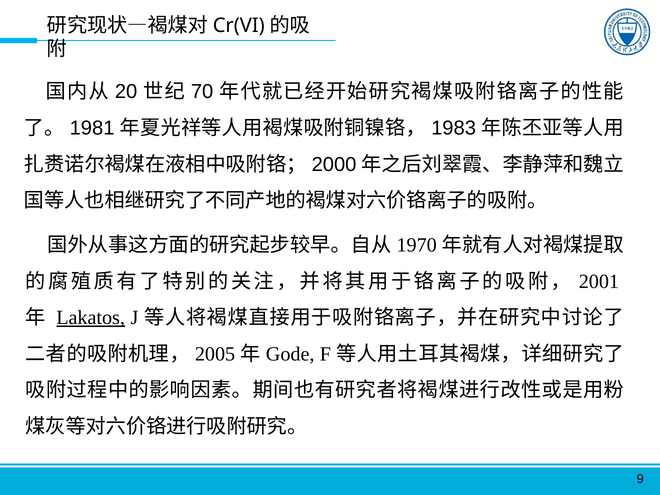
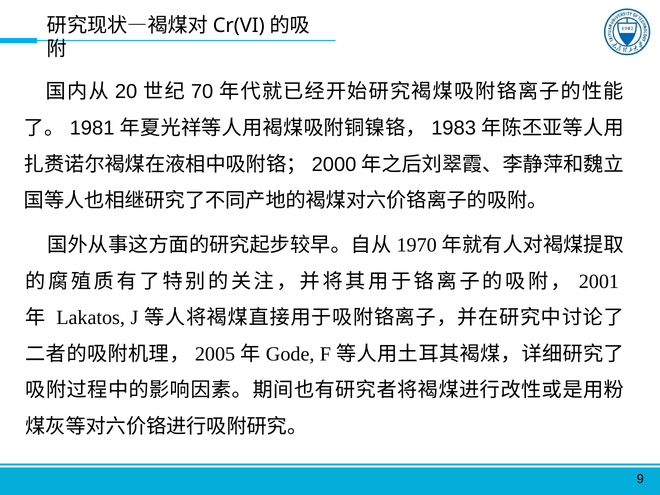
Lakatos underline: present -> none
